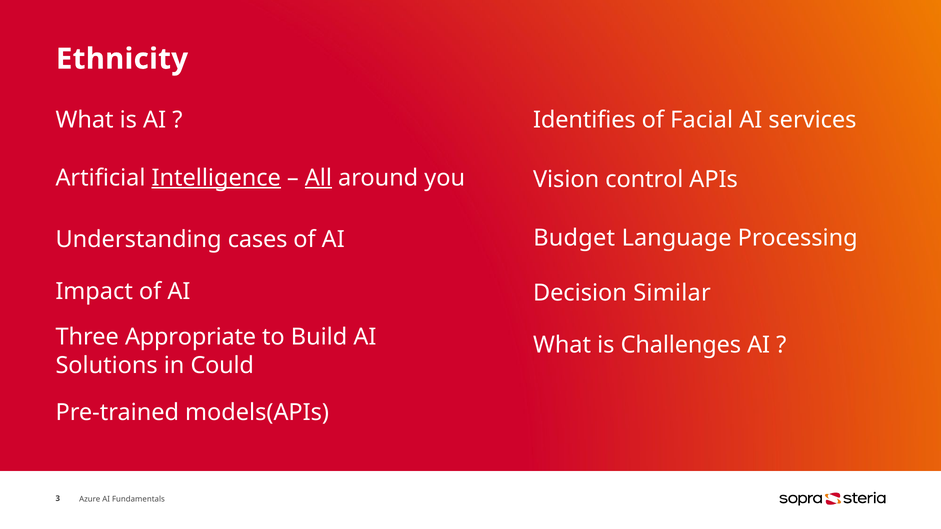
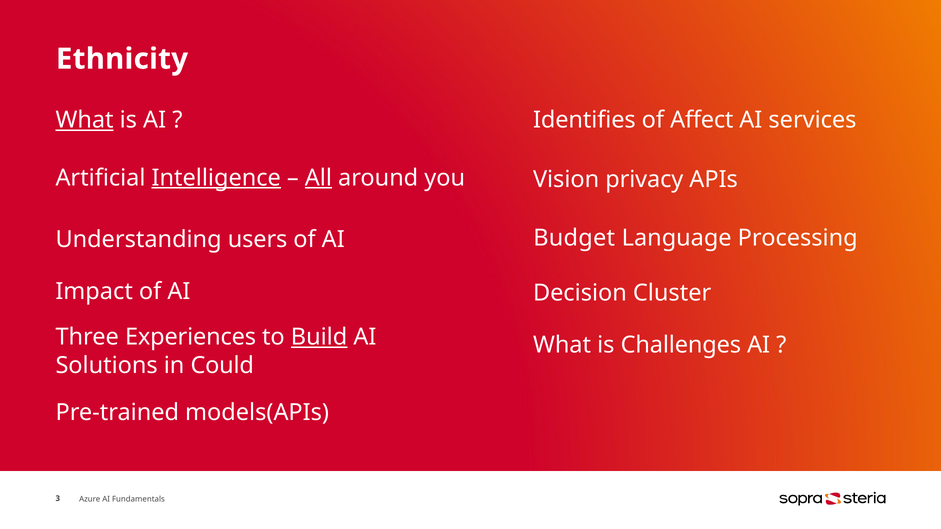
What at (85, 120) underline: none -> present
Facial: Facial -> Affect
control: control -> privacy
cases: cases -> users
Similar: Similar -> Cluster
Appropriate: Appropriate -> Experiences
Build underline: none -> present
